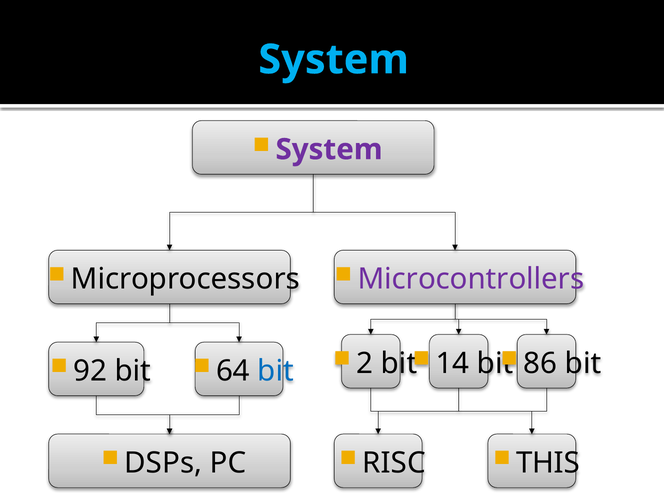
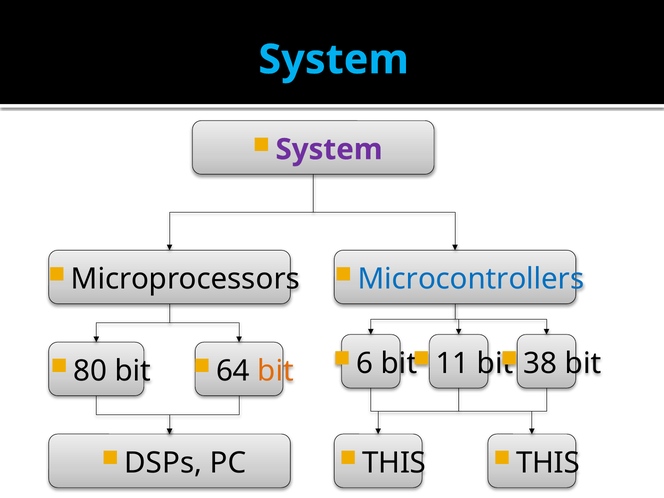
Microcontrollers colour: purple -> blue
2: 2 -> 6
14: 14 -> 11
86: 86 -> 38
92: 92 -> 80
bit at (276, 371) colour: blue -> orange
RISC at (394, 463): RISC -> THIS
